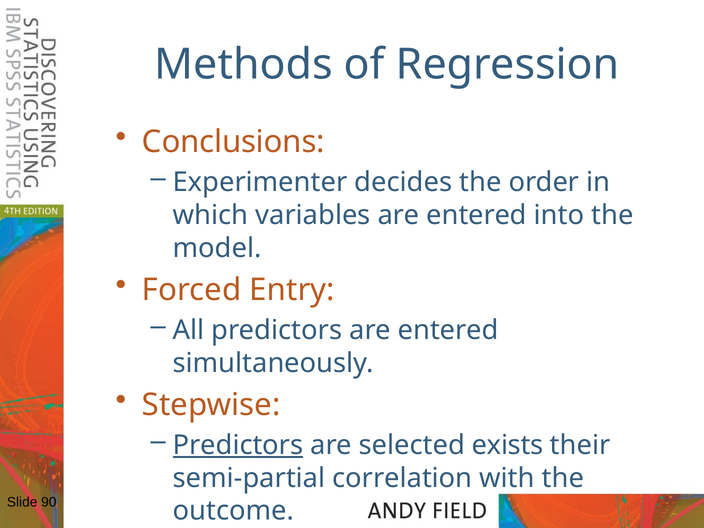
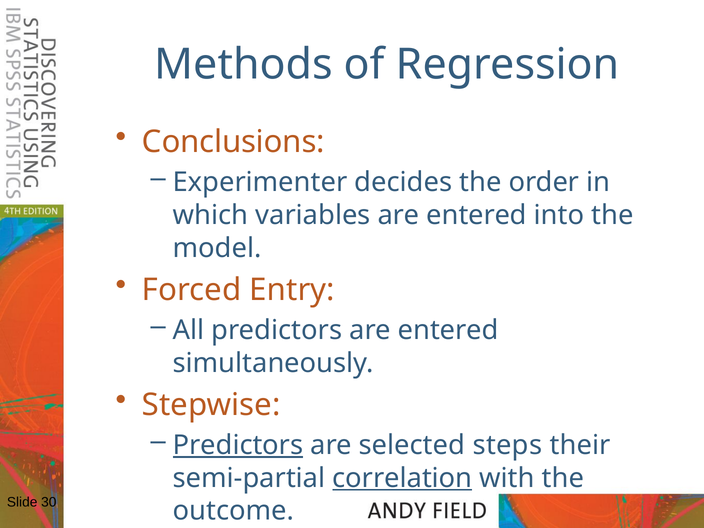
exists: exists -> steps
correlation underline: none -> present
90: 90 -> 30
